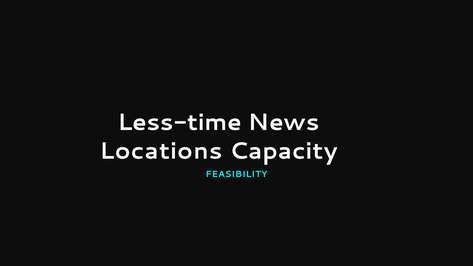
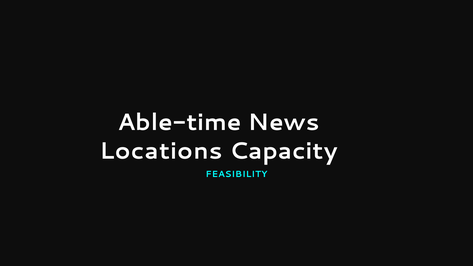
Less-time: Less-time -> Able-time
